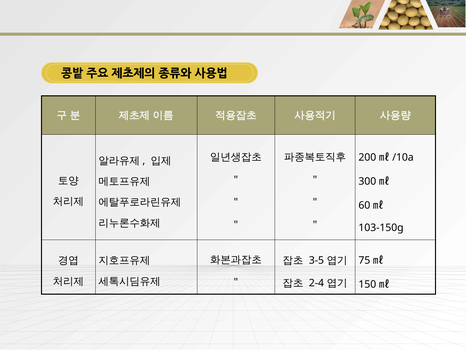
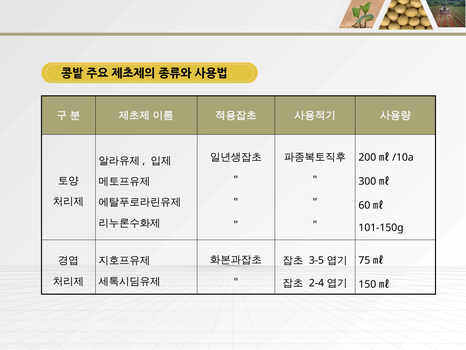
103-150g: 103-150g -> 101-150g
